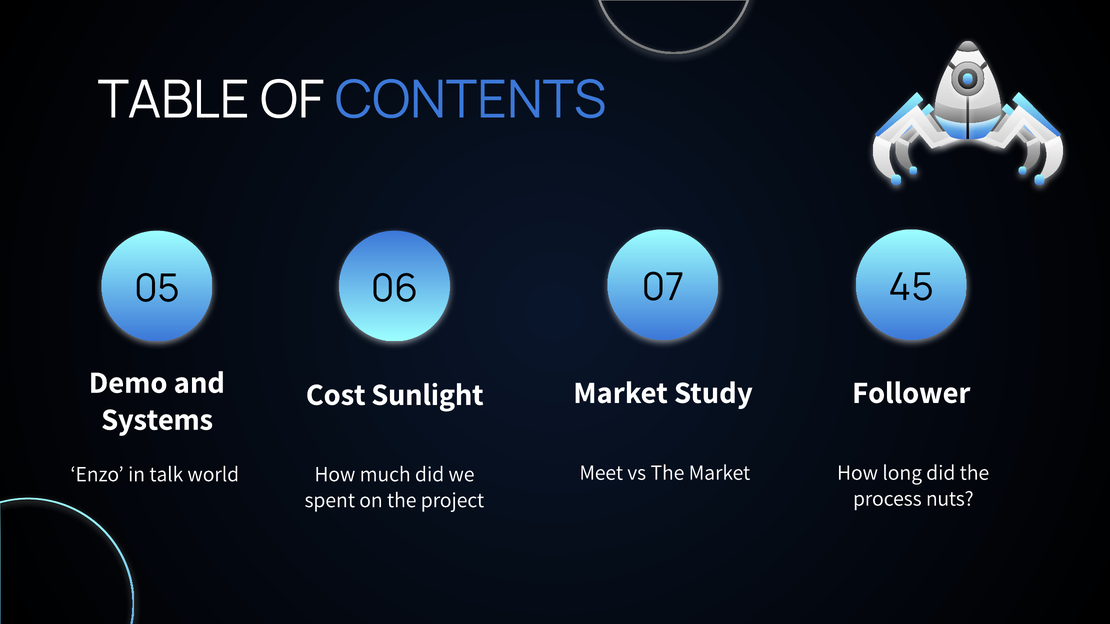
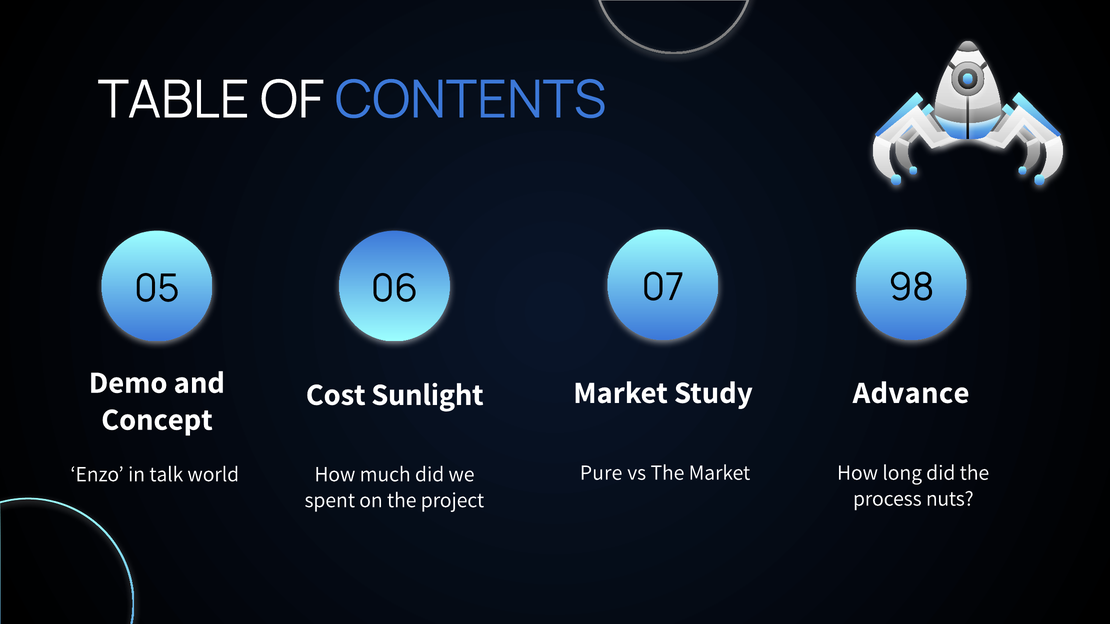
45: 45 -> 98
Follower: Follower -> Advance
Systems: Systems -> Concept
Meet: Meet -> Pure
